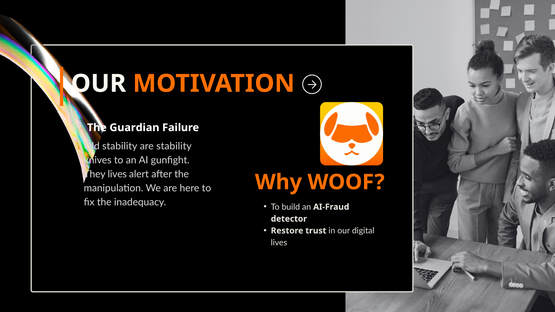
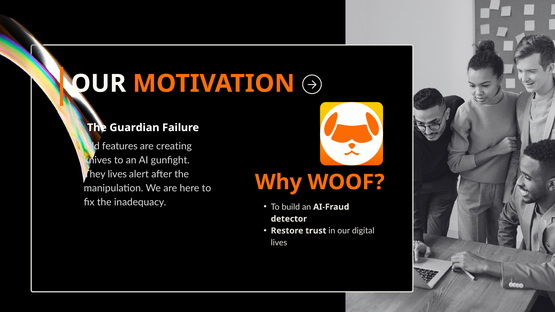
Old stability: stability -> features
are stability: stability -> creating
